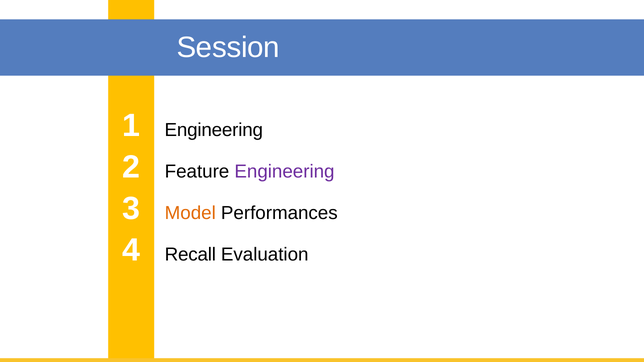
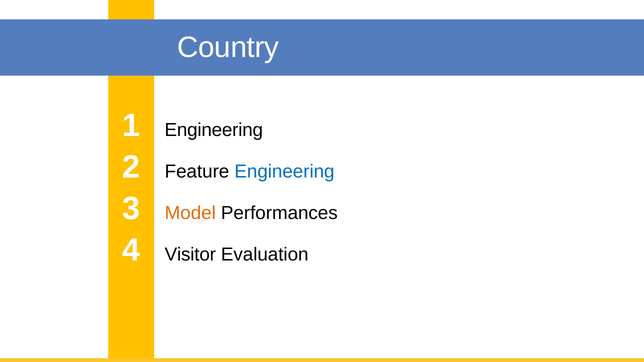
Session: Session -> Country
Engineering at (285, 172) colour: purple -> blue
Recall: Recall -> Visitor
